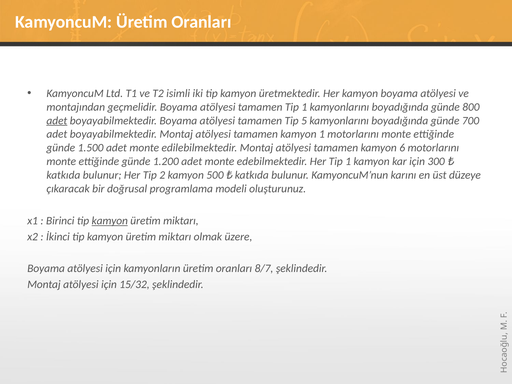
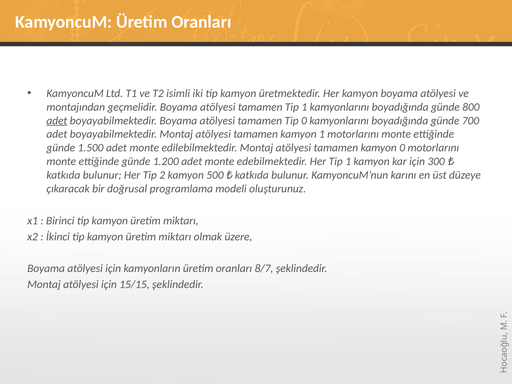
Tip 5: 5 -> 0
kamyon 6: 6 -> 0
kamyon at (110, 221) underline: present -> none
15/32: 15/32 -> 15/15
